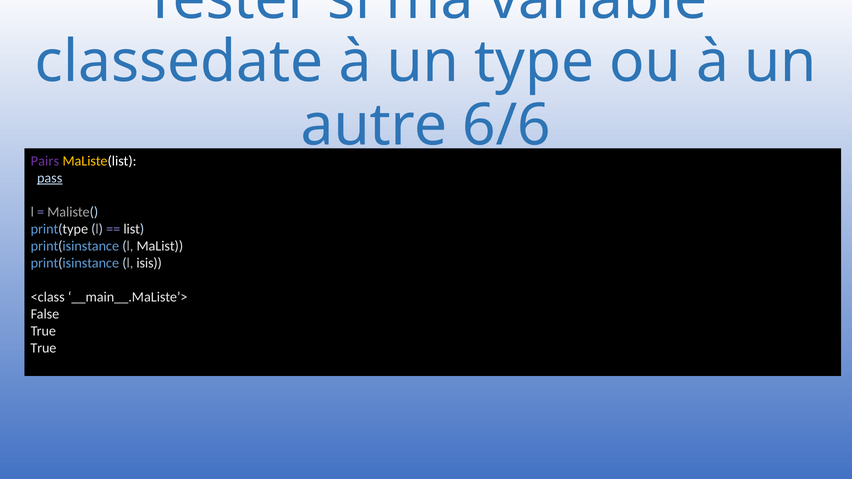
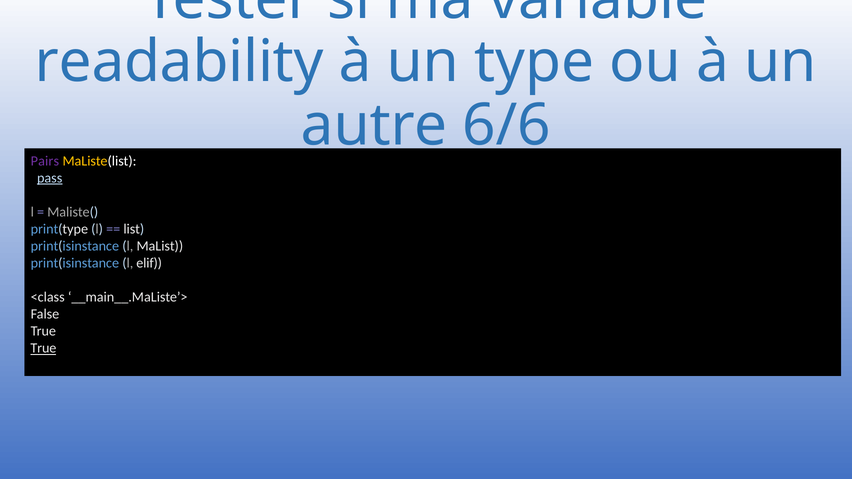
classedate: classedate -> readability
isis: isis -> elif
True at (43, 348) underline: none -> present
